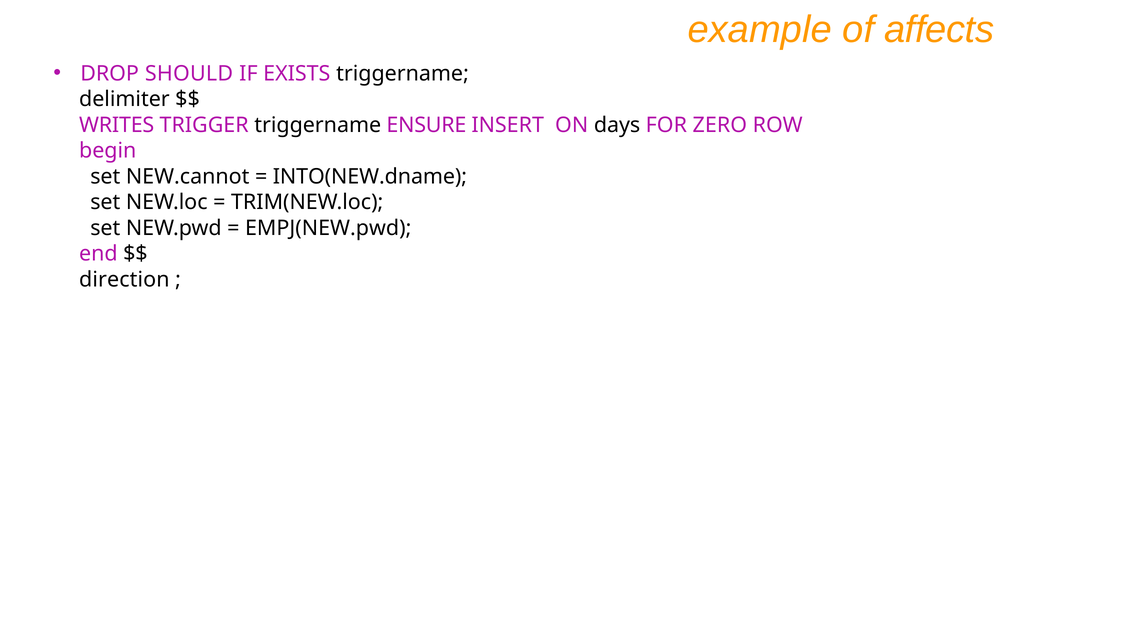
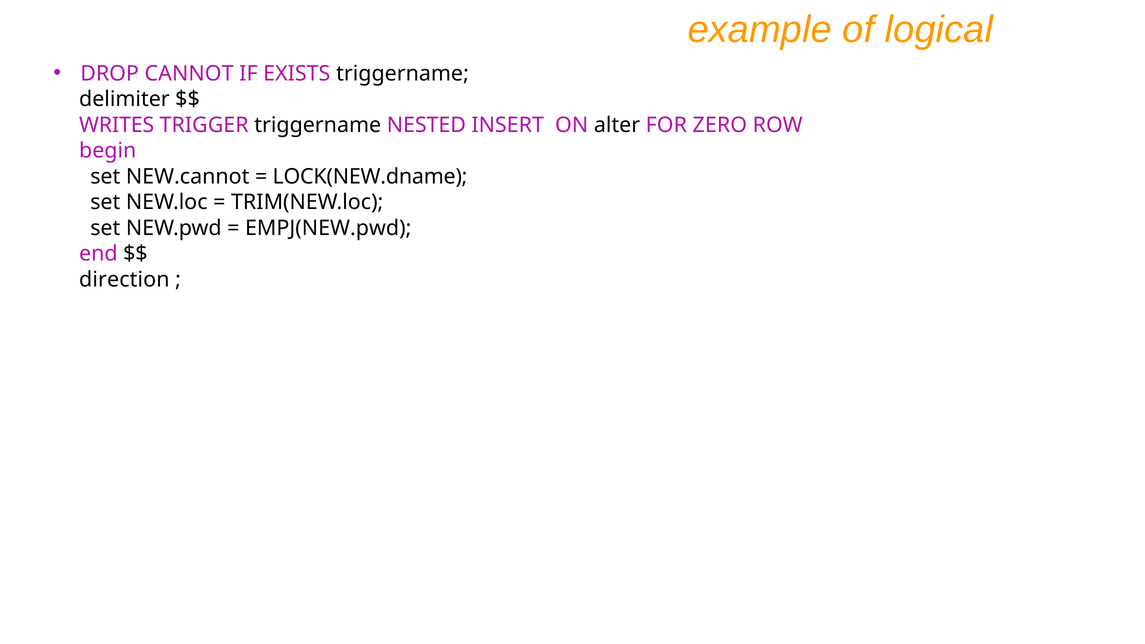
affects: affects -> logical
SHOULD: SHOULD -> CANNOT
ENSURE: ENSURE -> NESTED
days: days -> alter
INTO(NEW.dname: INTO(NEW.dname -> LOCK(NEW.dname
